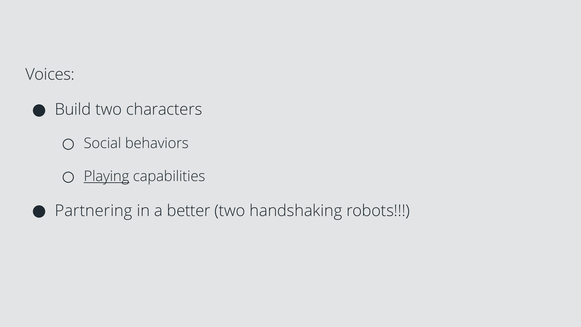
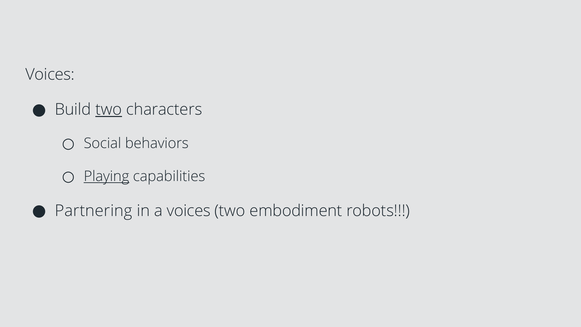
two at (109, 110) underline: none -> present
a better: better -> voices
handshaking: handshaking -> embodiment
